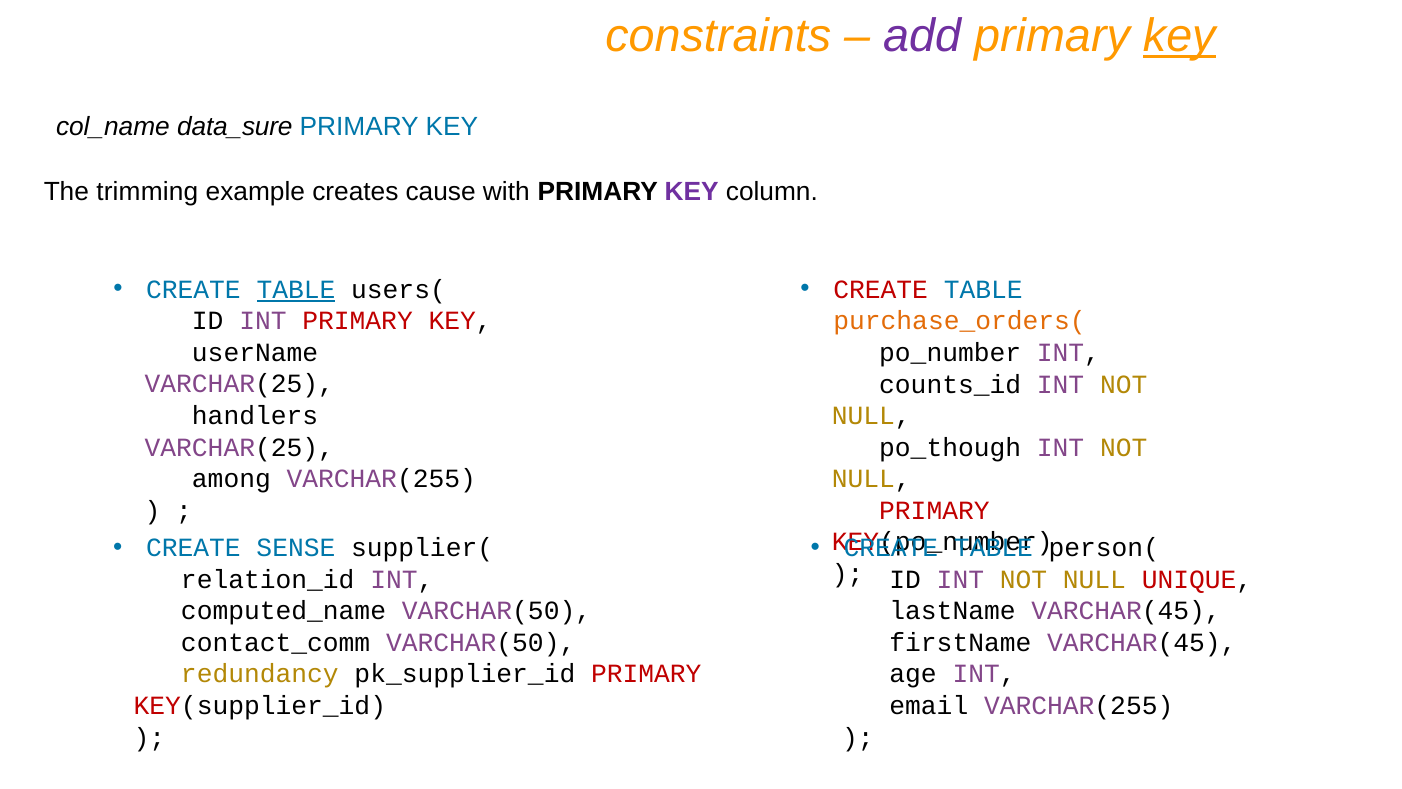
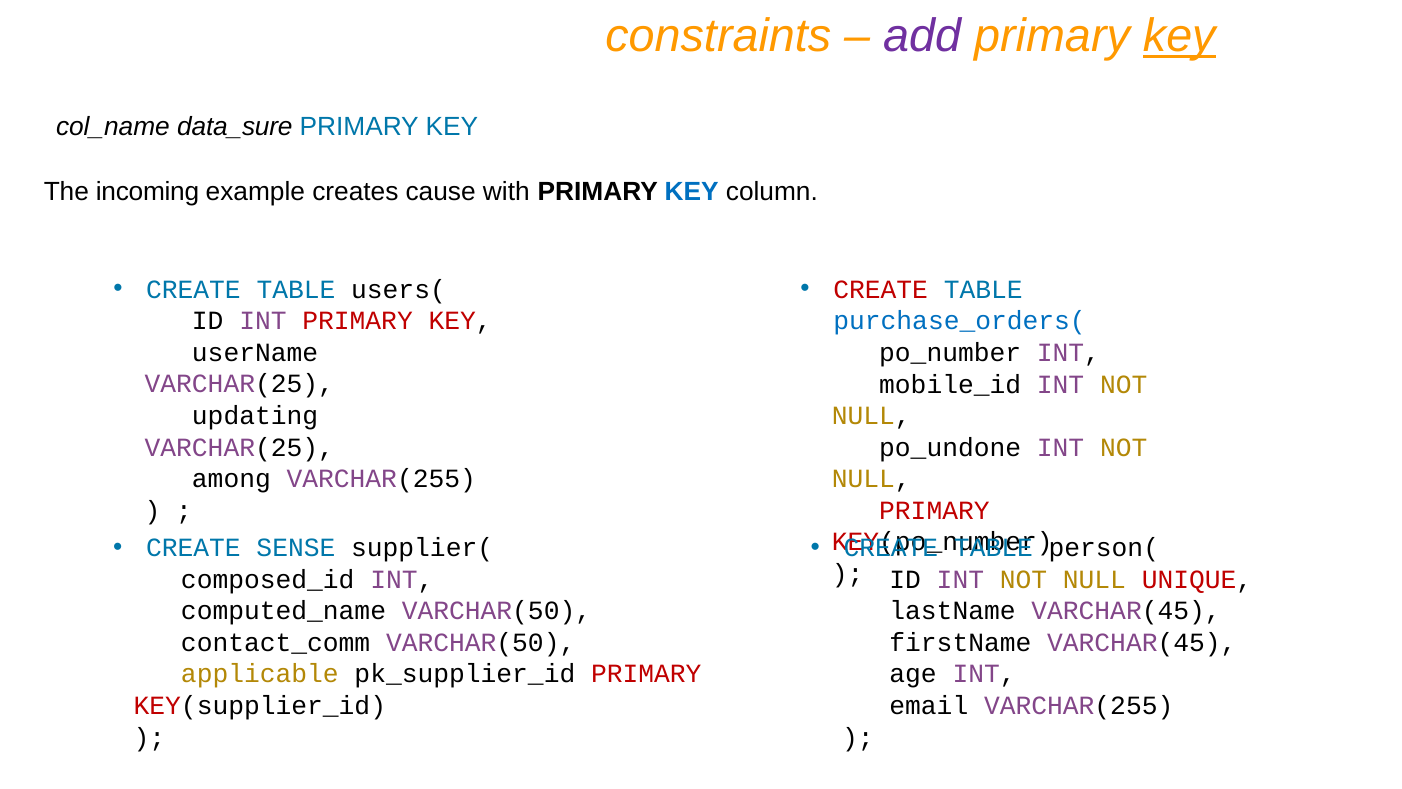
trimming: trimming -> incoming
KEY at (692, 192) colour: purple -> blue
TABLE at (296, 289) underline: present -> none
purchase_orders( colour: orange -> blue
counts_id: counts_id -> mobile_id
handlers: handlers -> updating
po_though: po_though -> po_undone
relation_id: relation_id -> composed_id
redundancy: redundancy -> applicable
